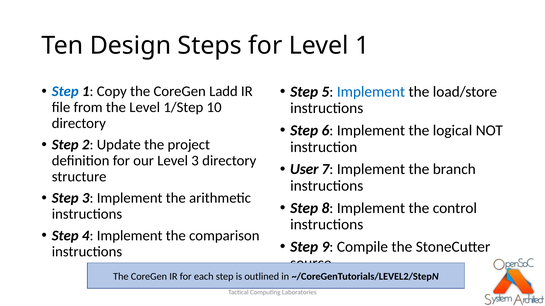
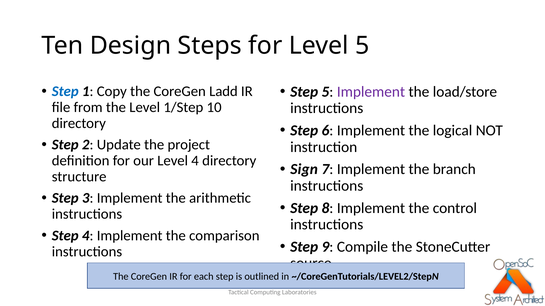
Level 1: 1 -> 5
Implement at (371, 92) colour: blue -> purple
Level 3: 3 -> 4
User: User -> Sign
